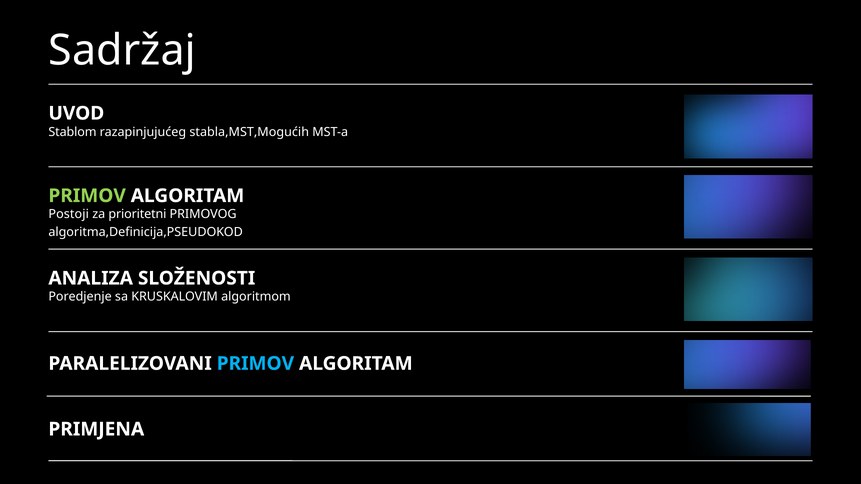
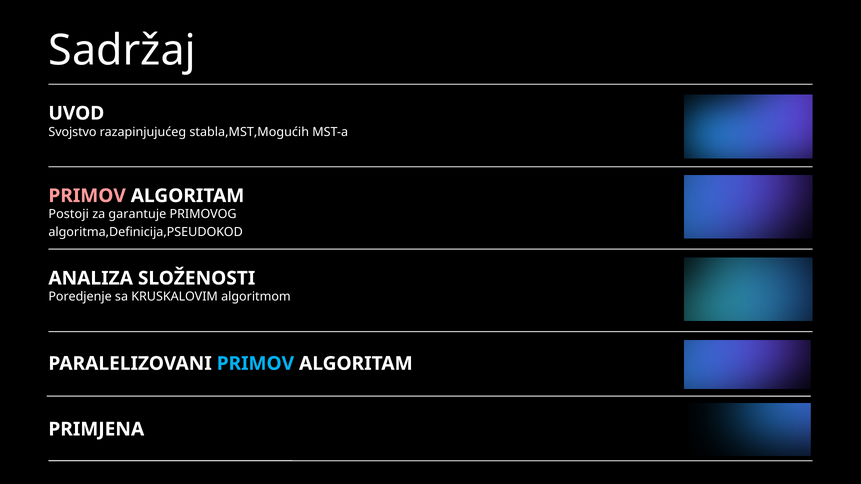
Stablom: Stablom -> Svojstvo
PRIMOV at (87, 196) colour: light green -> pink
prioritetni: prioritetni -> garantuje
